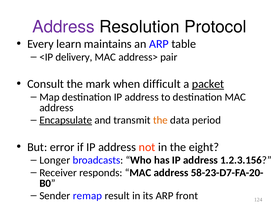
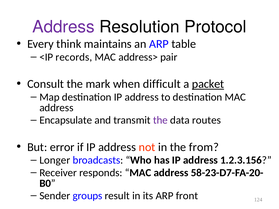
learn: learn -> think
delivery: delivery -> records
Encapsulate underline: present -> none
the at (160, 120) colour: orange -> purple
period: period -> routes
eight: eight -> from
remap: remap -> groups
